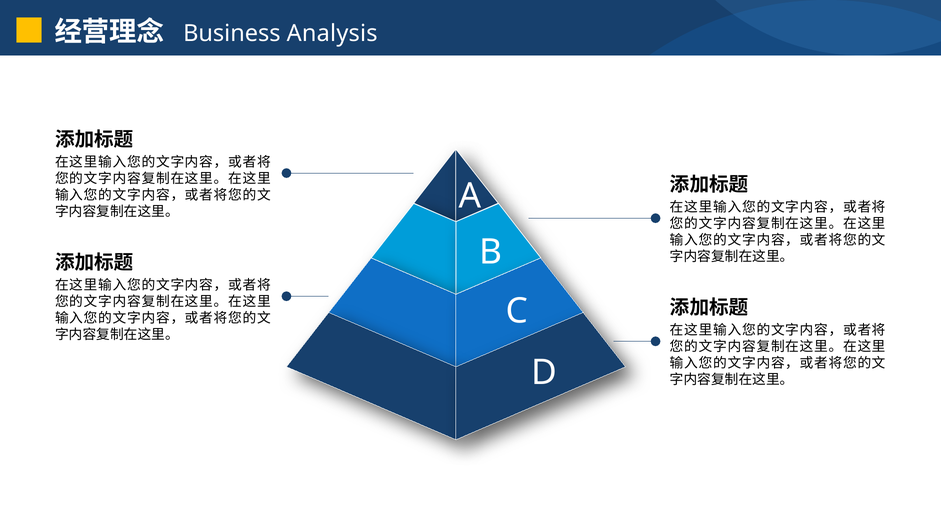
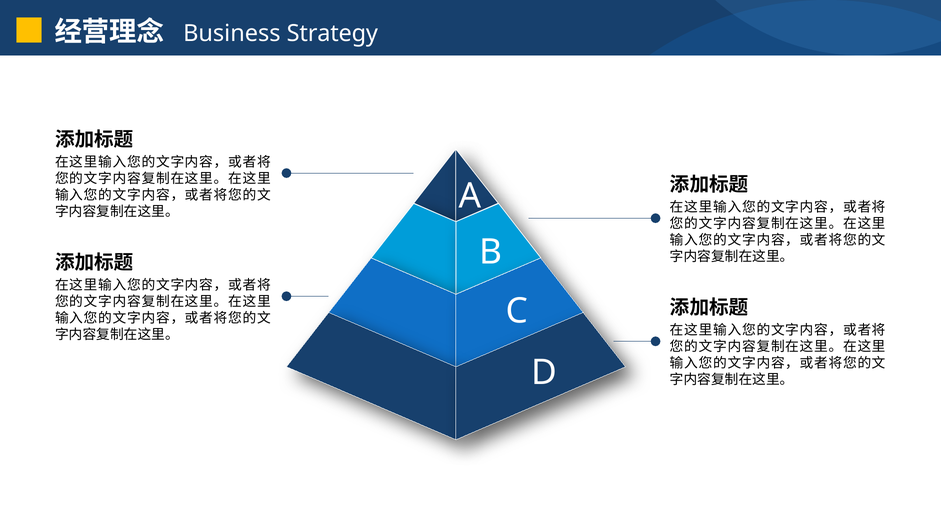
Analysis: Analysis -> Strategy
